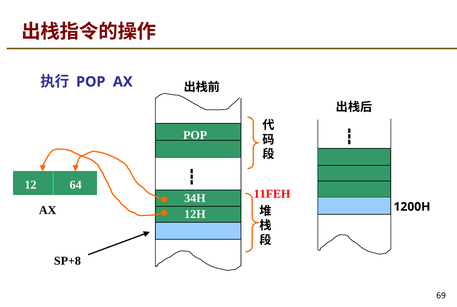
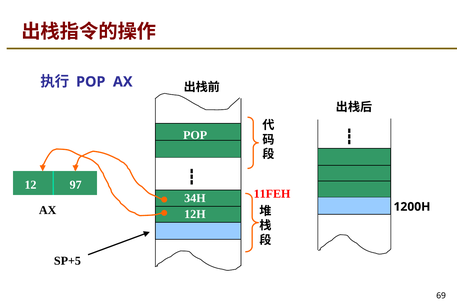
64: 64 -> 97
SP+8: SP+8 -> SP+5
